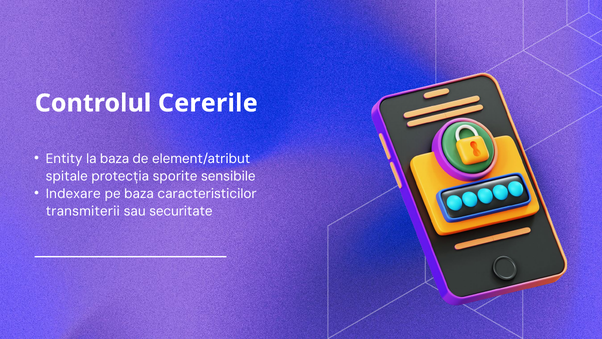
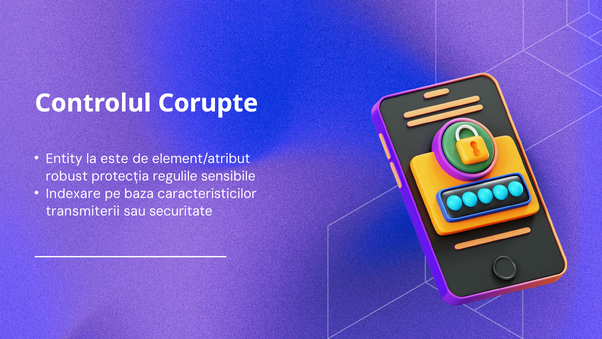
Cererile: Cererile -> Corupte
la baza: baza -> este
spitale: spitale -> robust
sporite: sporite -> regulile
